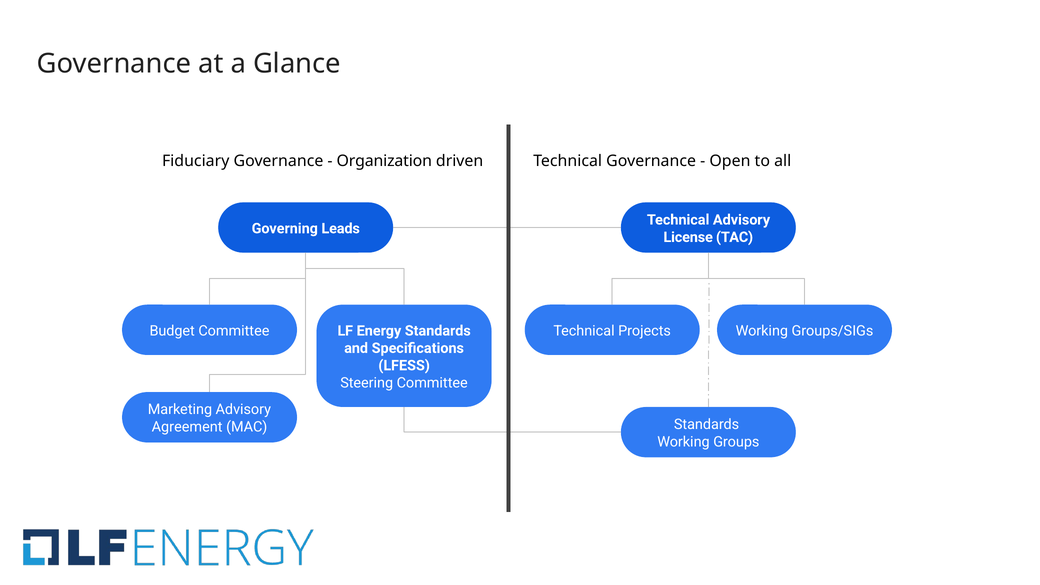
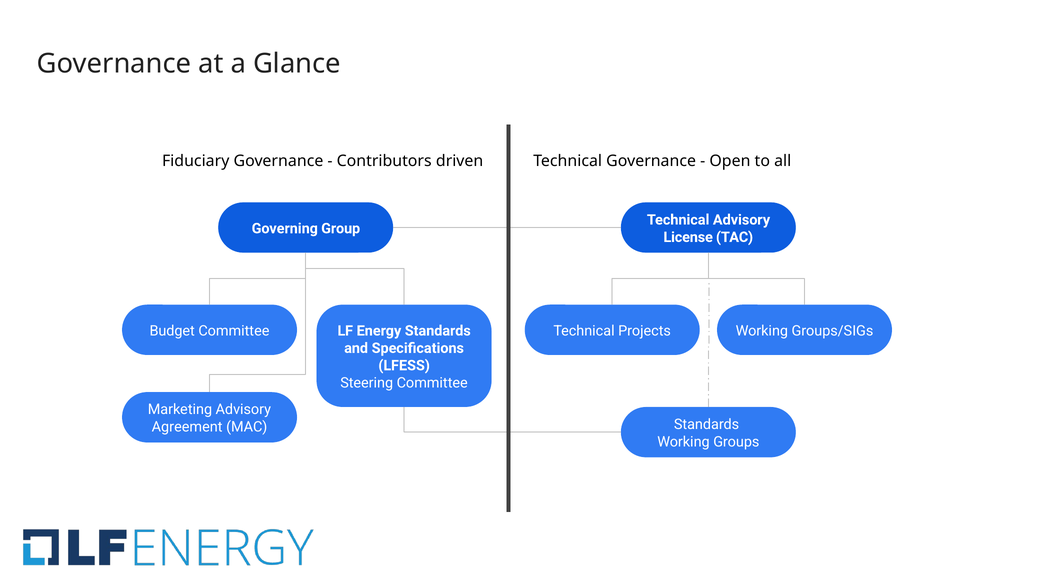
Organization: Organization -> Contributors
Leads: Leads -> Group
